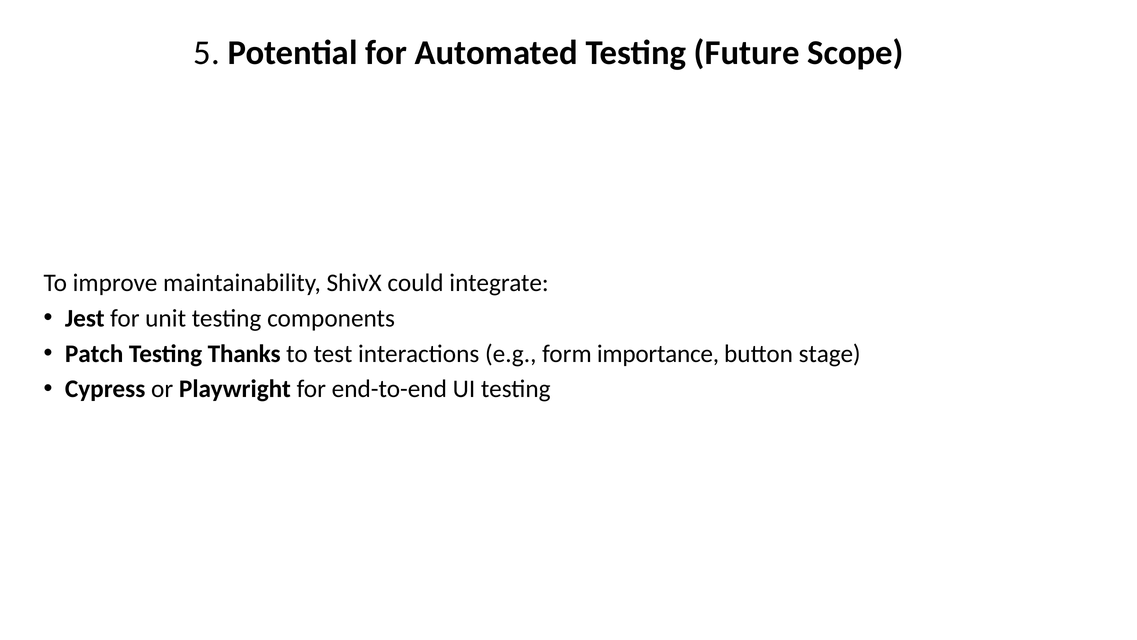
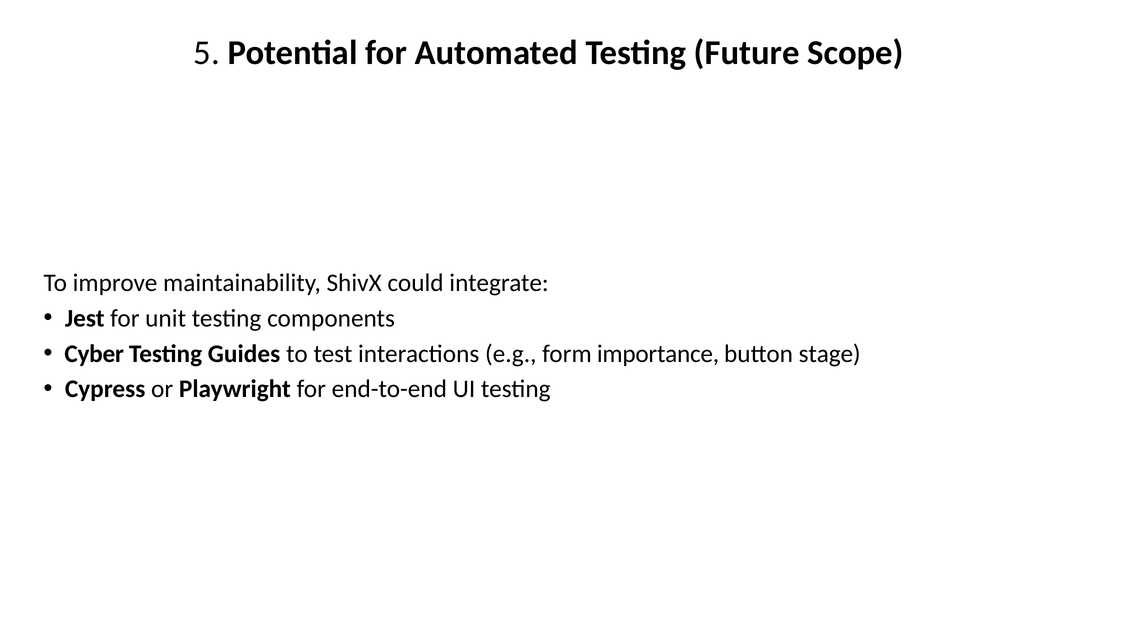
Patch: Patch -> Cyber
Thanks: Thanks -> Guides
